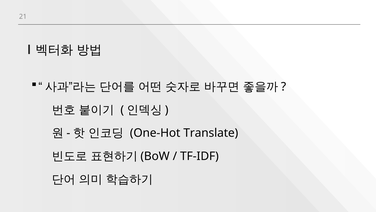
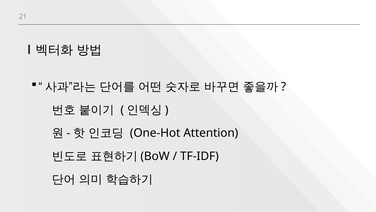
Translate: Translate -> Attention
